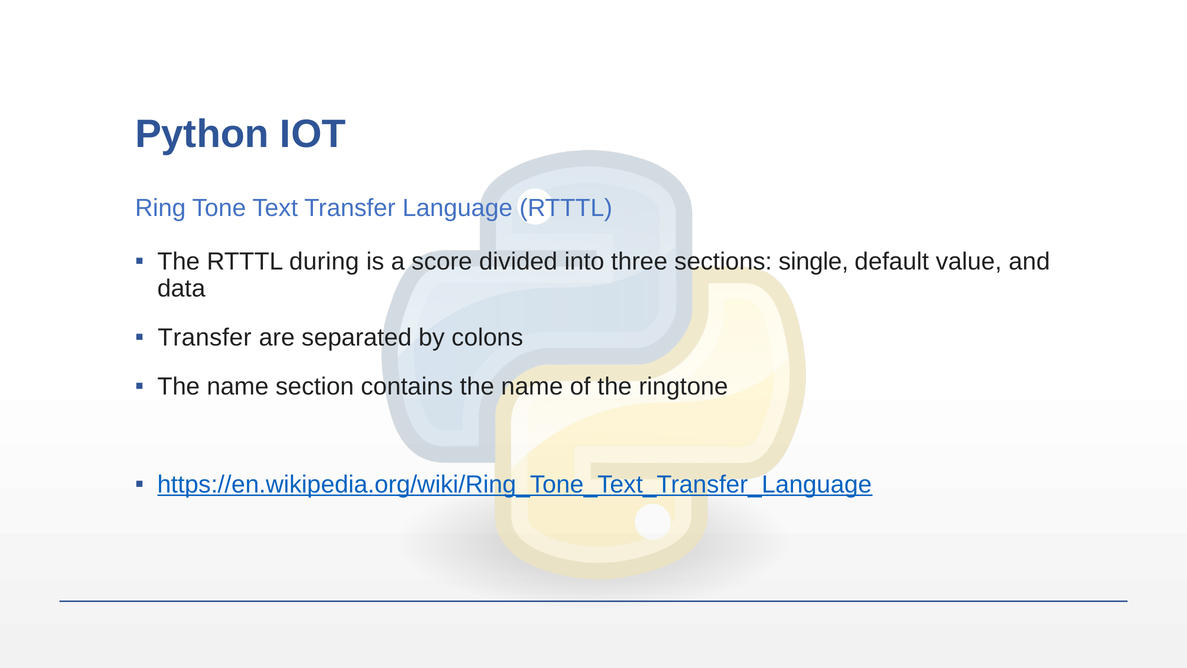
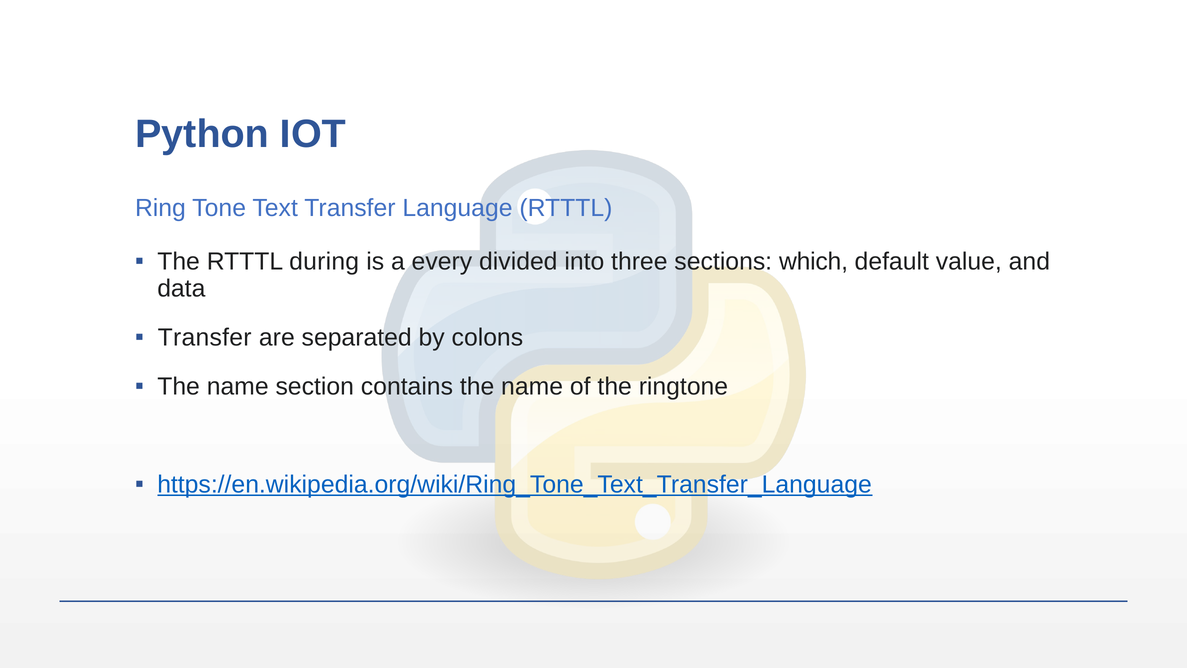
score: score -> every
single: single -> which
